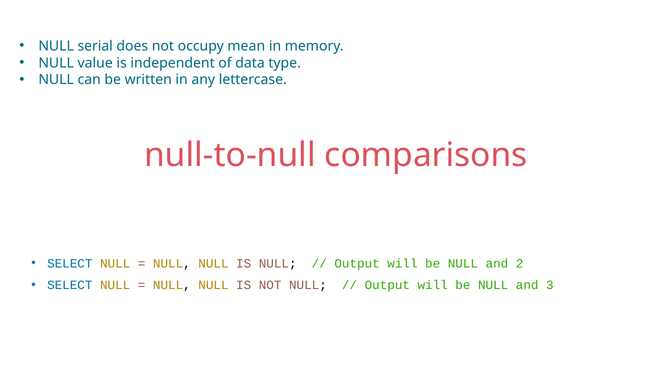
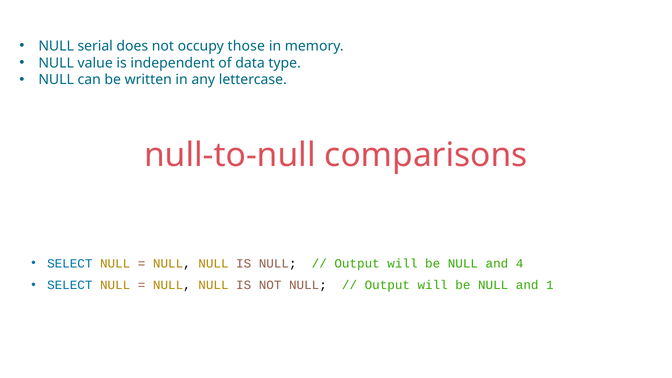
mean: mean -> those
2: 2 -> 4
3: 3 -> 1
